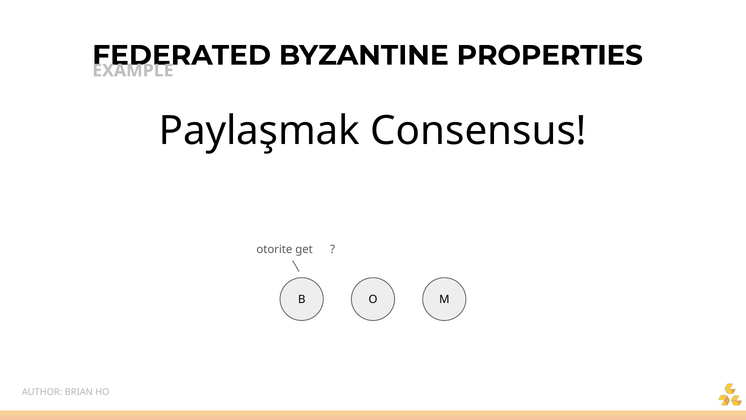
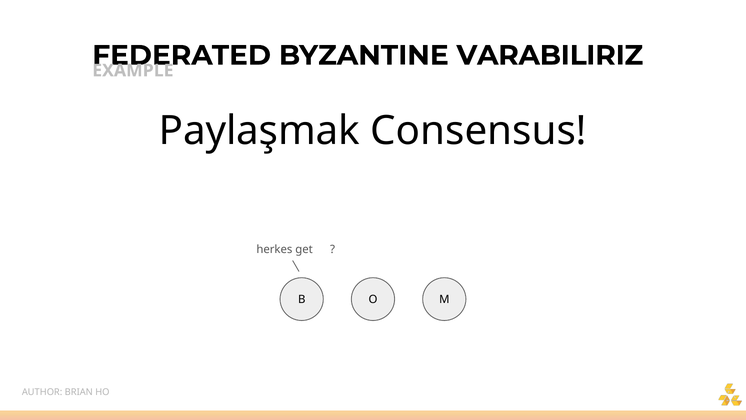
PROPERTIES: PROPERTIES -> VARABILIRIZ
otorite: otorite -> herkes
